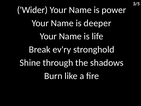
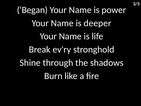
Wider: Wider -> Began
